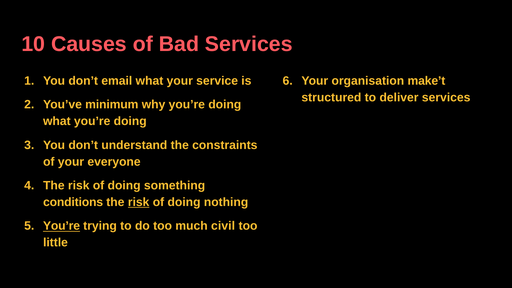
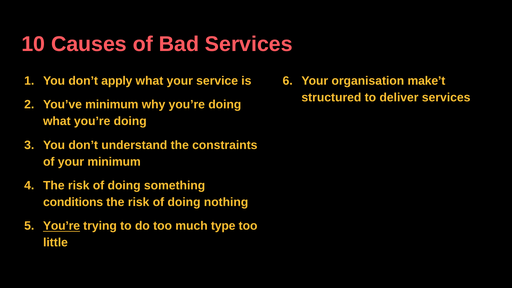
email: email -> apply
your everyone: everyone -> minimum
risk at (139, 202) underline: present -> none
civil: civil -> type
